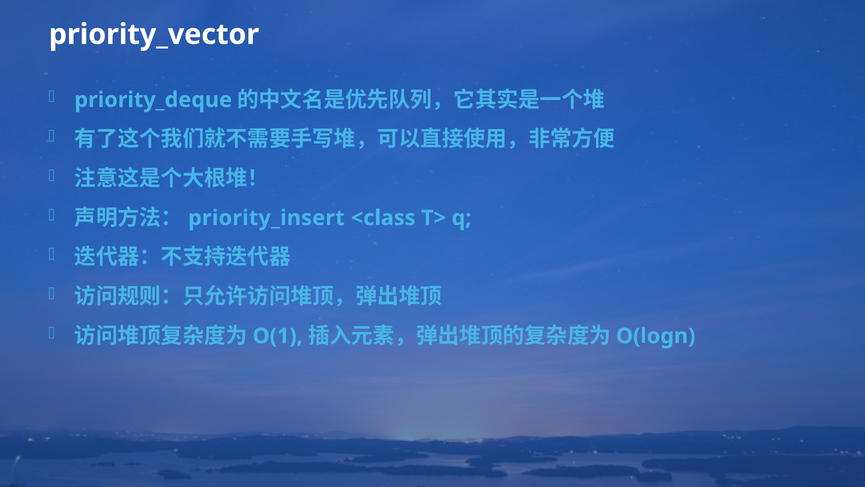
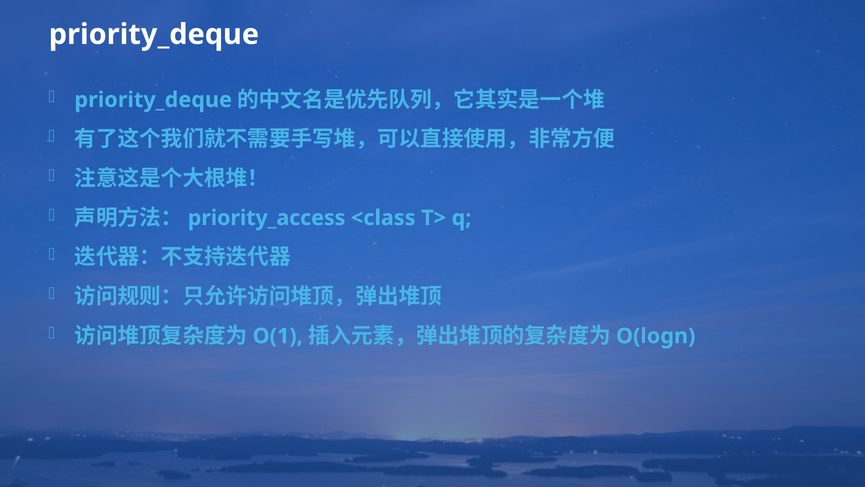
priority_vector at (154, 34): priority_vector -> priority_deque
priority_insert: priority_insert -> priority_access
